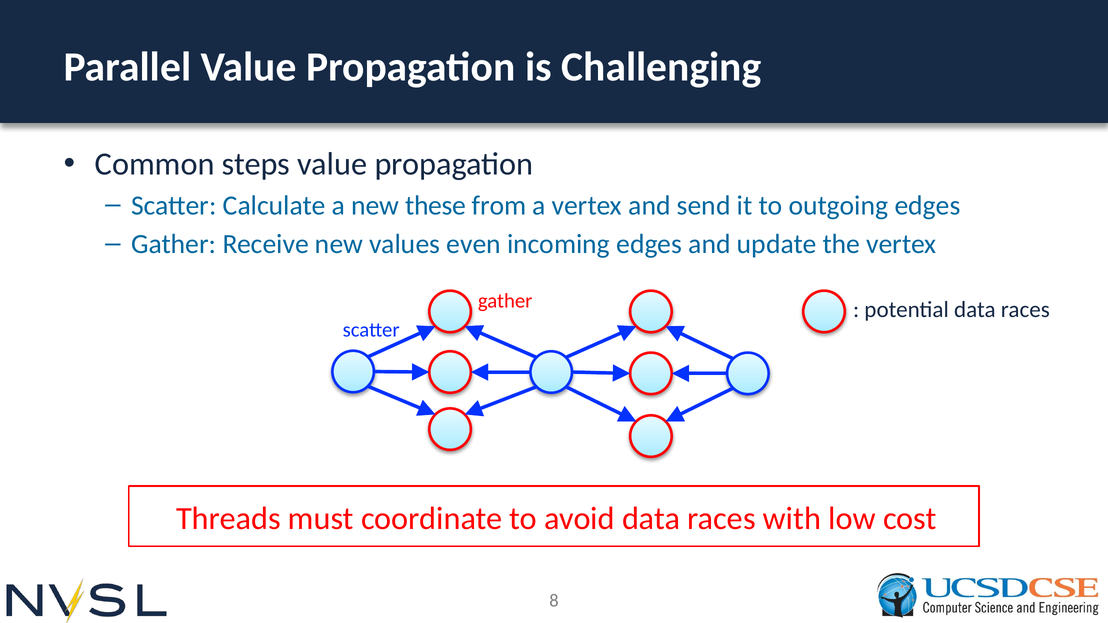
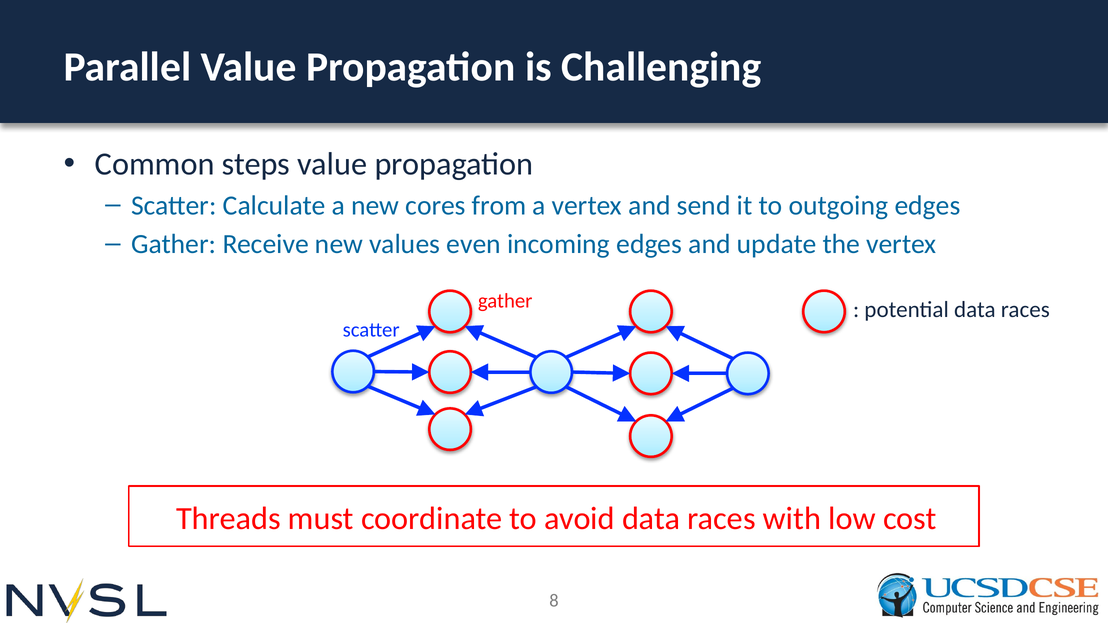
these: these -> cores
